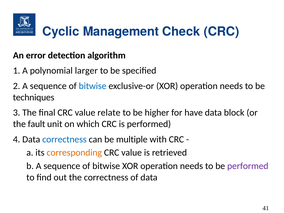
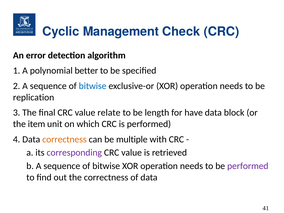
larger: larger -> better
techniques: techniques -> replication
higher: higher -> length
fault: fault -> item
correctness at (64, 139) colour: blue -> orange
corresponding colour: orange -> purple
